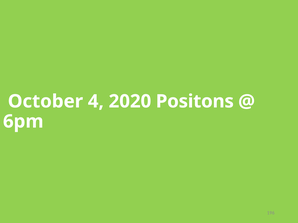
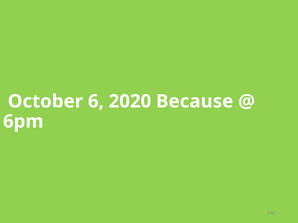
4: 4 -> 6
Positons: Positons -> Because
